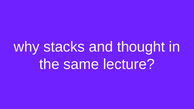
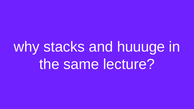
thought: thought -> huuuge
